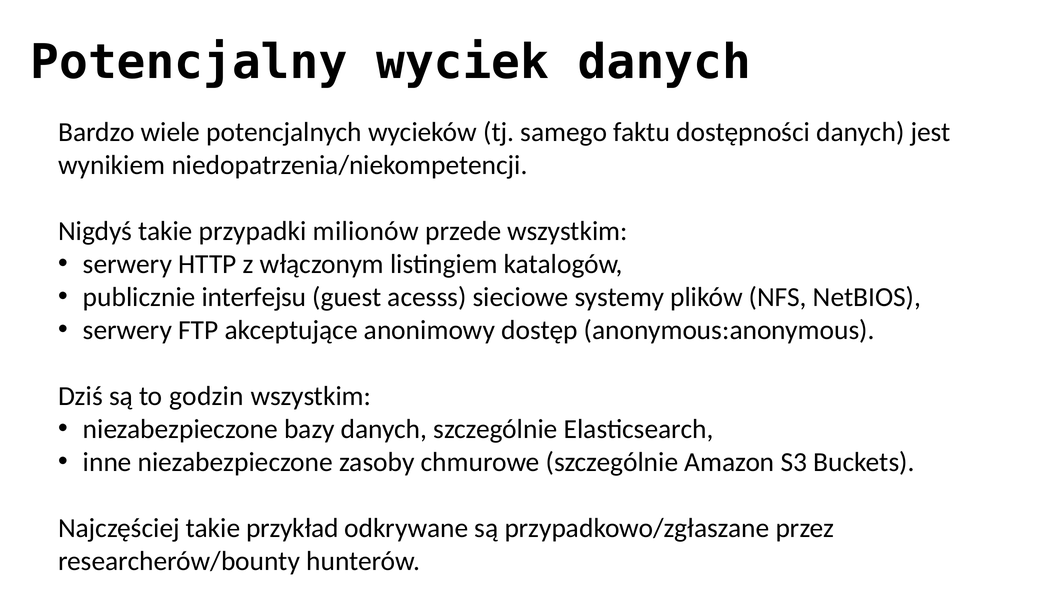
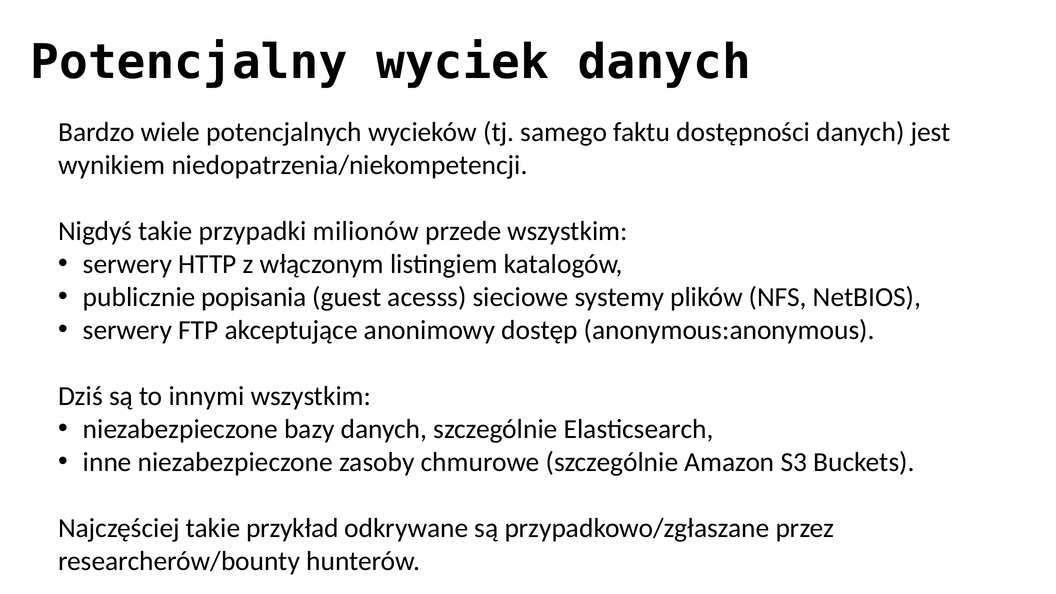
interfejsu: interfejsu -> popisania
godzin: godzin -> innymi
